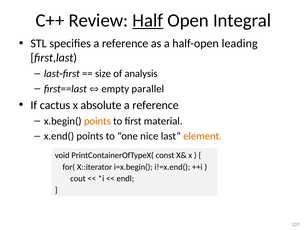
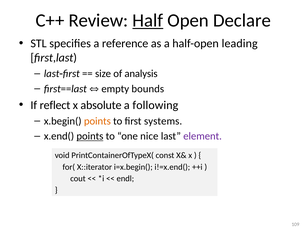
Integral: Integral -> Declare
parallel: parallel -> bounds
cactus: cactus -> reflect
reference at (155, 105): reference -> following
material: material -> systems
points at (90, 136) underline: none -> present
element colour: orange -> purple
